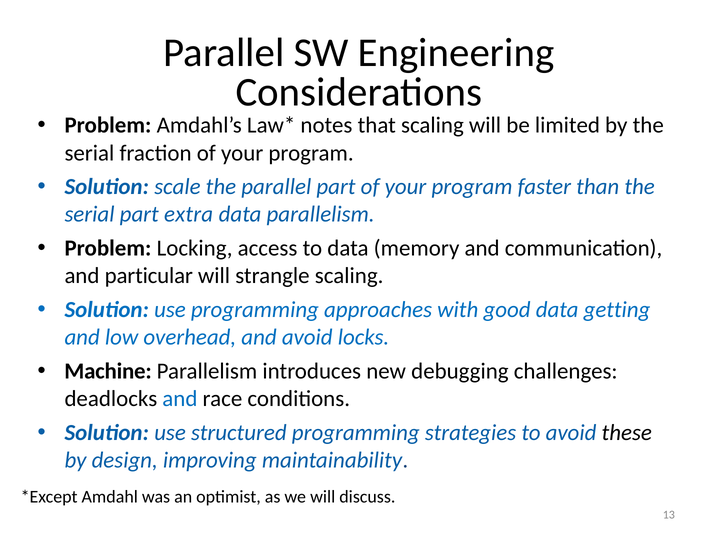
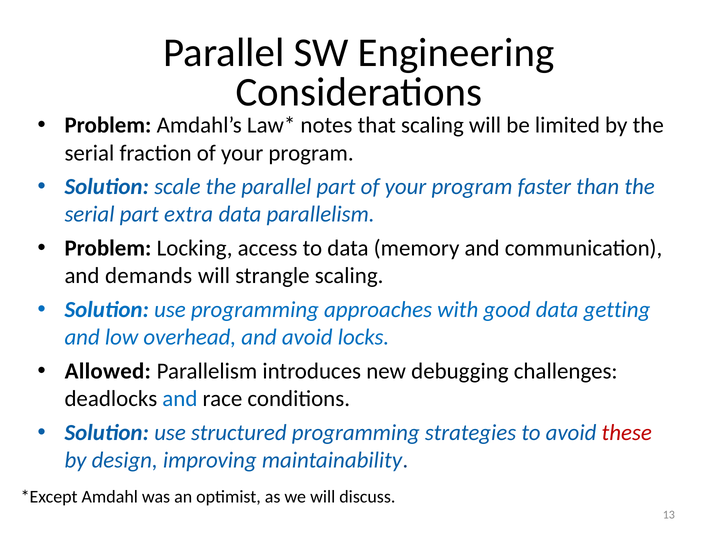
particular: particular -> demands
Machine: Machine -> Allowed
these colour: black -> red
